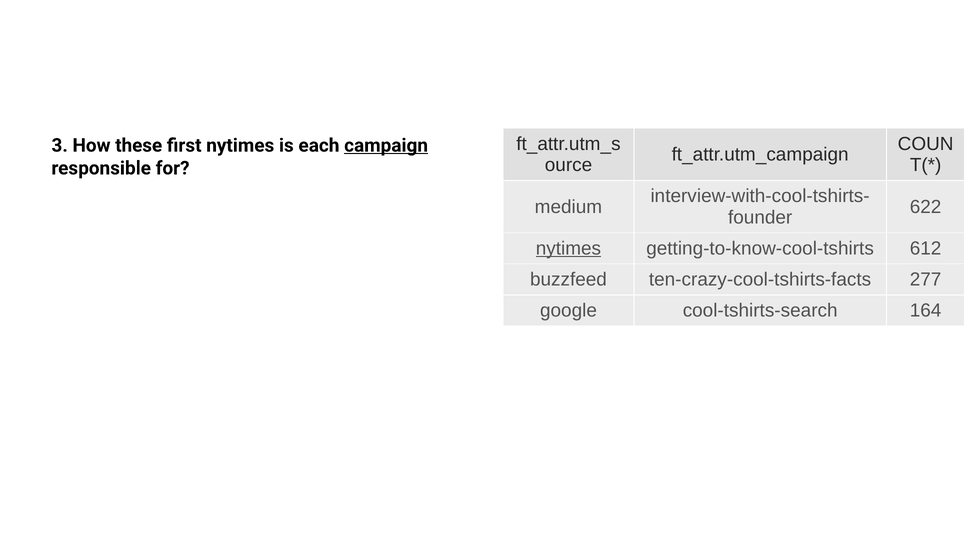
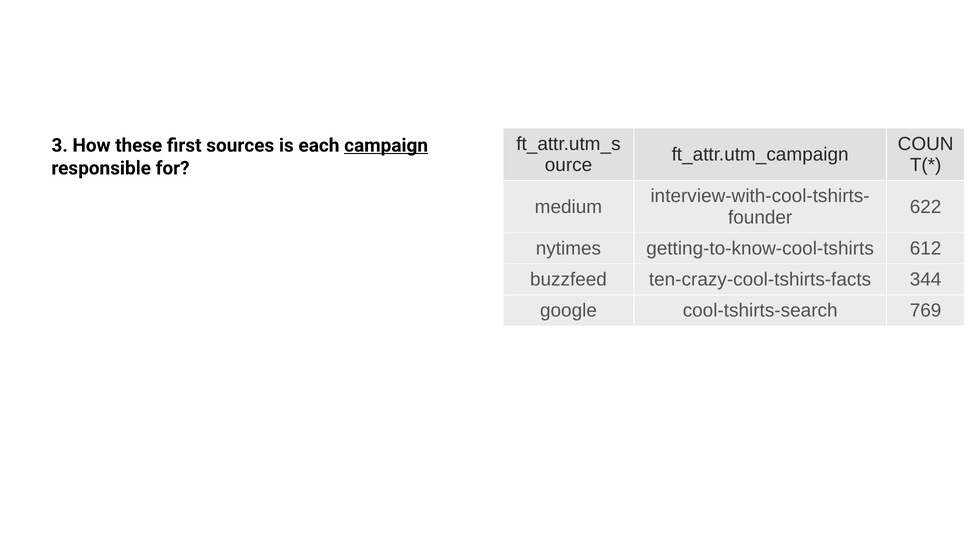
first nytimes: nytimes -> sources
nytimes at (568, 248) underline: present -> none
277: 277 -> 344
164: 164 -> 769
